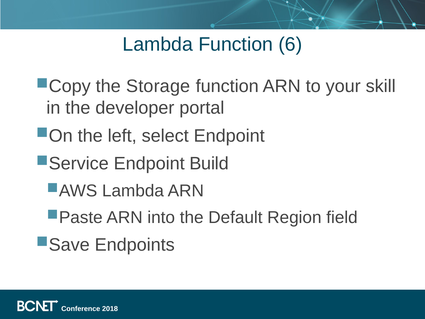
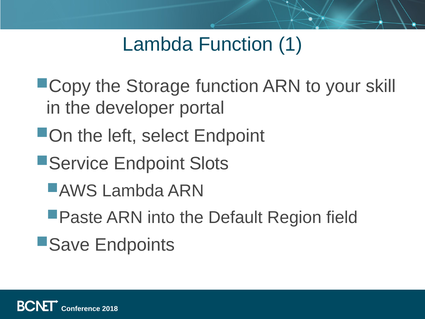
6: 6 -> 1
Build: Build -> Slots
